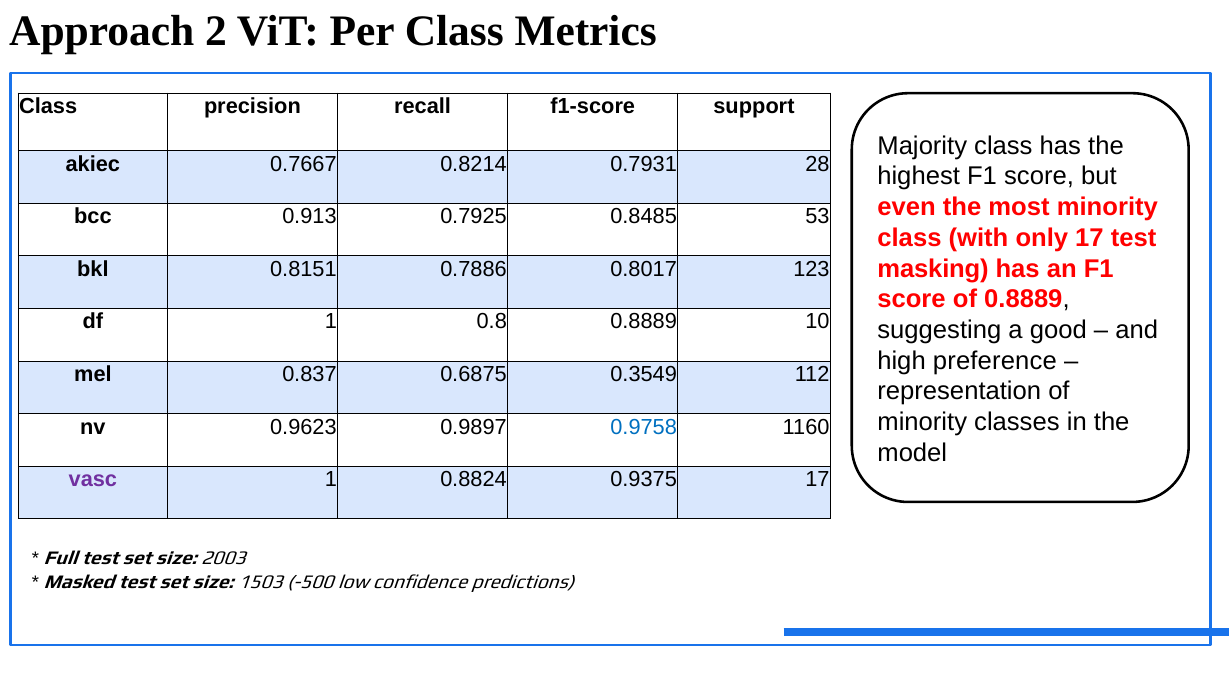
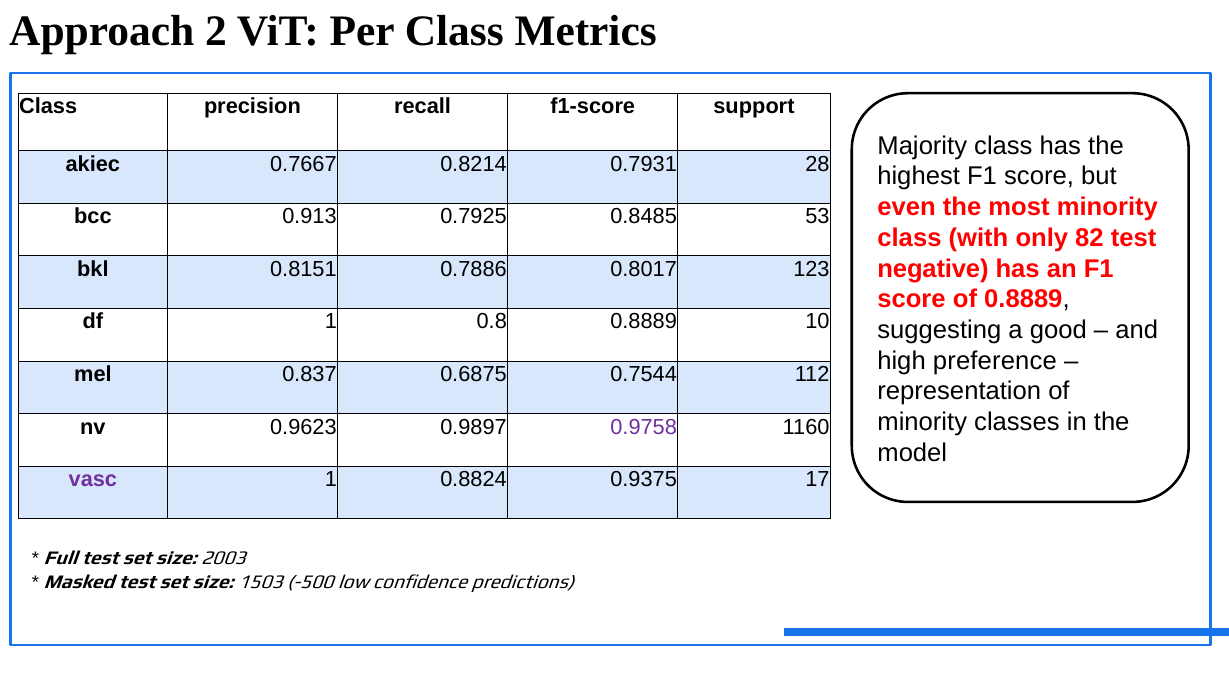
only 17: 17 -> 82
masking: masking -> negative
0.3549: 0.3549 -> 0.7544
0.9758 colour: blue -> purple
